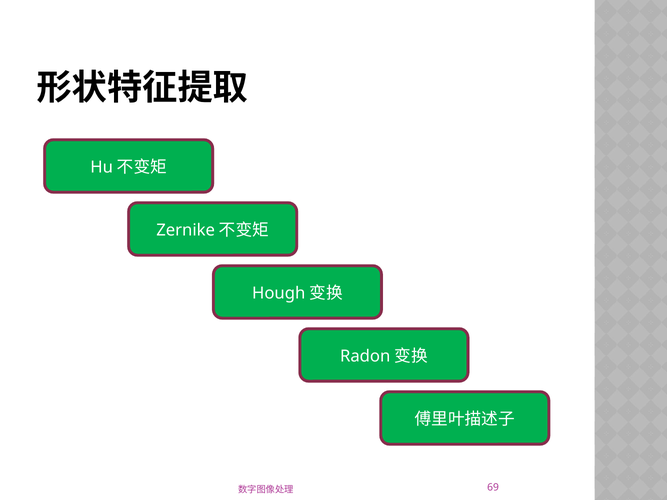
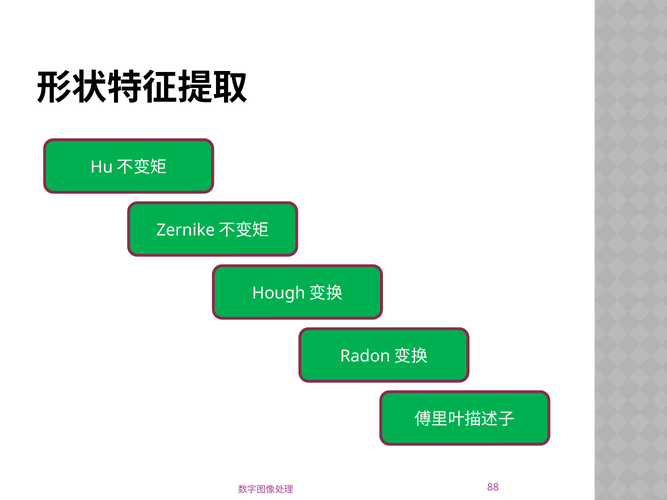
69: 69 -> 88
